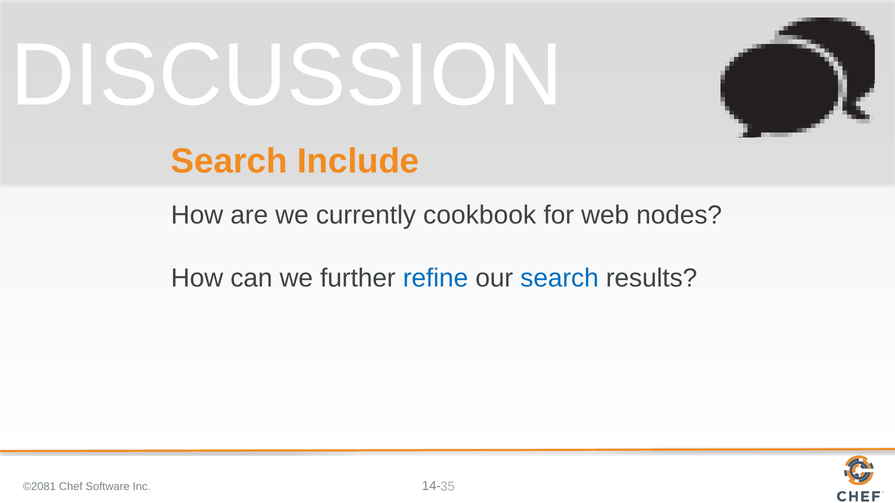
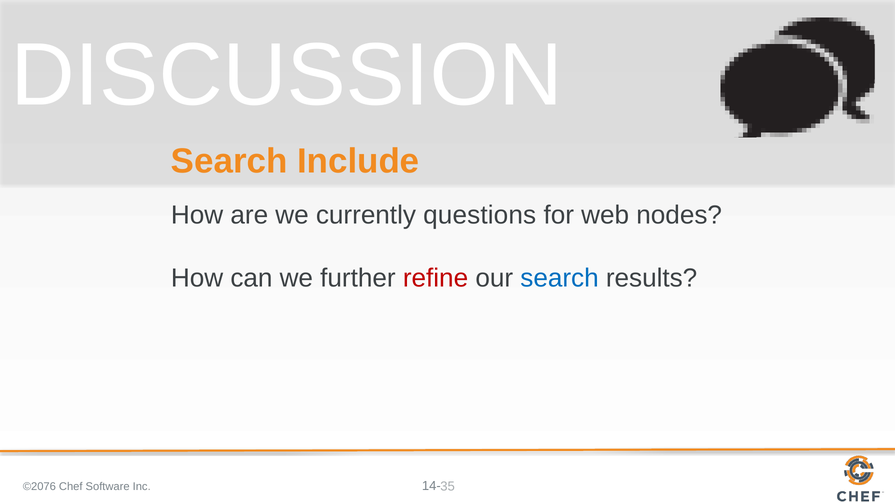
cookbook: cookbook -> questions
refine colour: blue -> red
©2081: ©2081 -> ©2076
